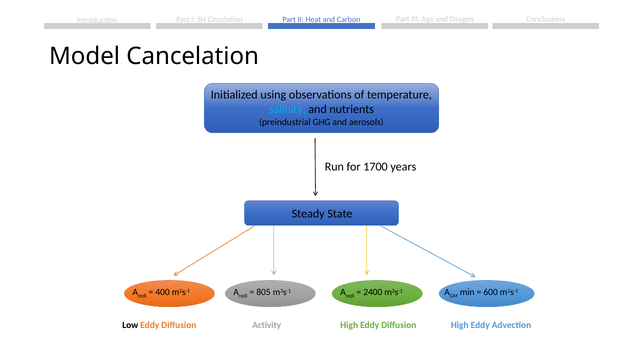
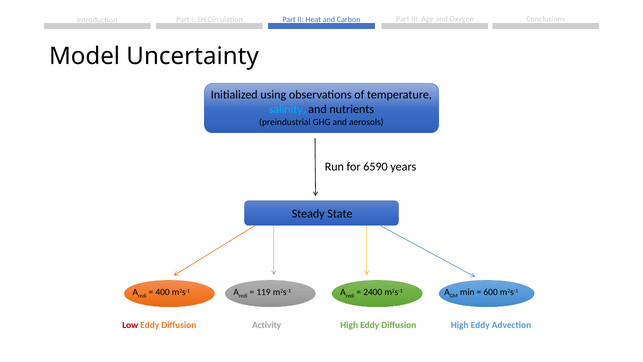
Cancelation: Cancelation -> Uncertainty
1700: 1700 -> 6590
805: 805 -> 119
Low colour: black -> red
